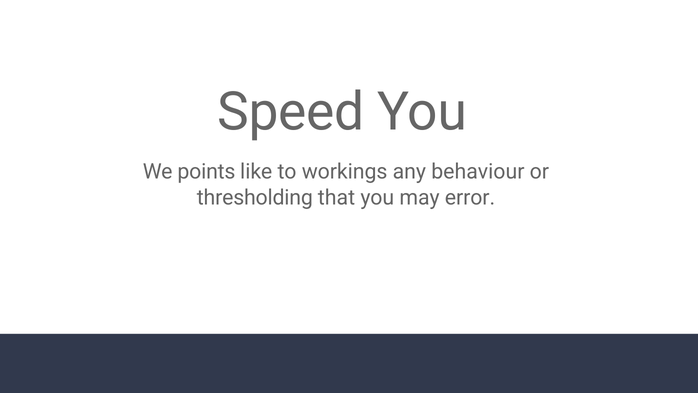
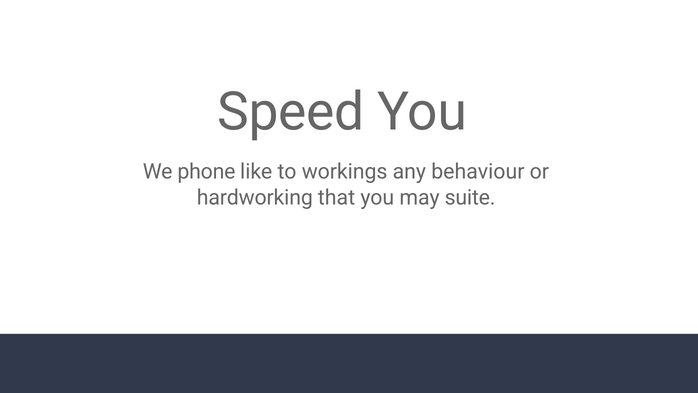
points: points -> phone
thresholding: thresholding -> hardworking
error: error -> suite
